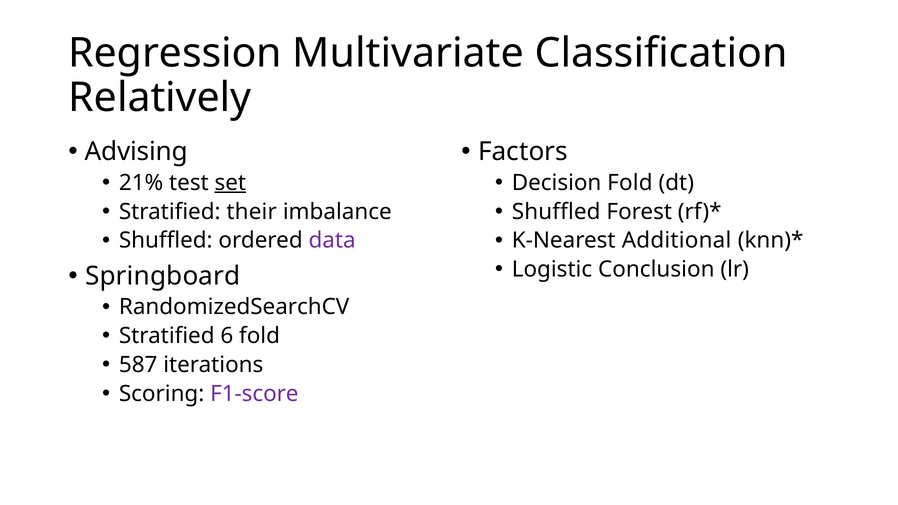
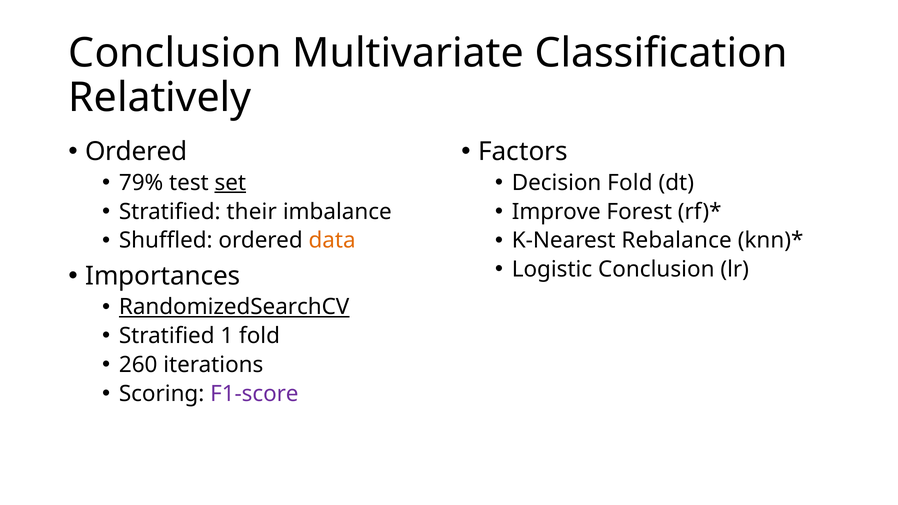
Regression at (175, 53): Regression -> Conclusion
Advising at (136, 152): Advising -> Ordered
21%: 21% -> 79%
Shuffled at (556, 212): Shuffled -> Improve
data colour: purple -> orange
Additional: Additional -> Rebalance
Springboard: Springboard -> Importances
RandomizedSearchCV underline: none -> present
6: 6 -> 1
587: 587 -> 260
